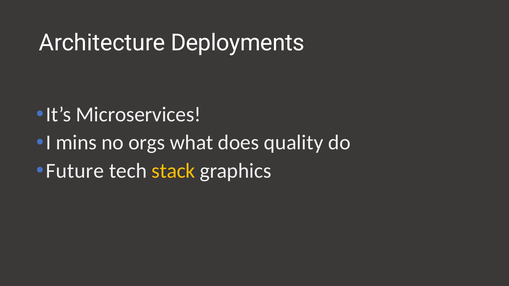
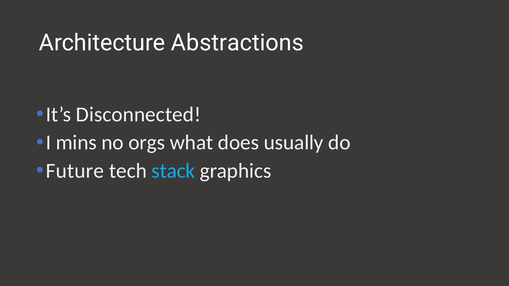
Deployments: Deployments -> Abstractions
Microservices: Microservices -> Disconnected
quality: quality -> usually
stack colour: yellow -> light blue
